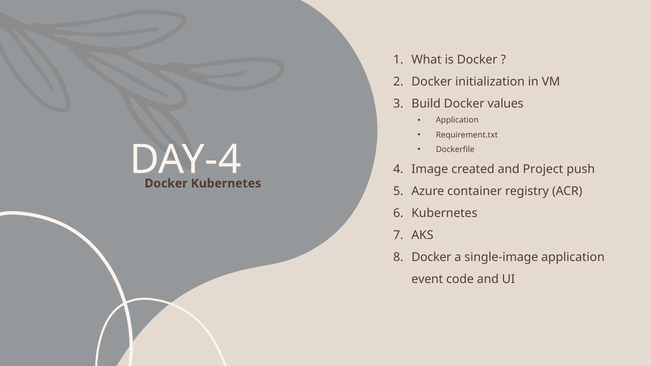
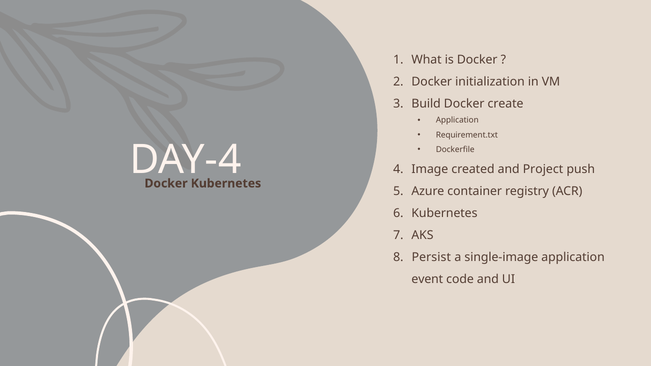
values: values -> create
Docker at (431, 257): Docker -> Persist
